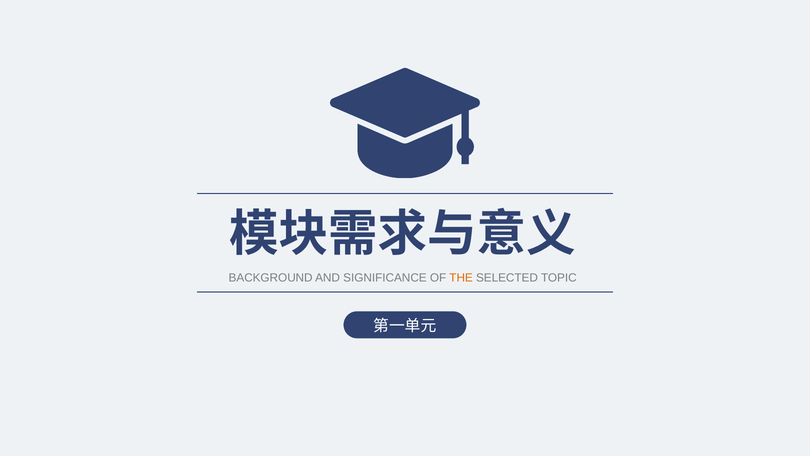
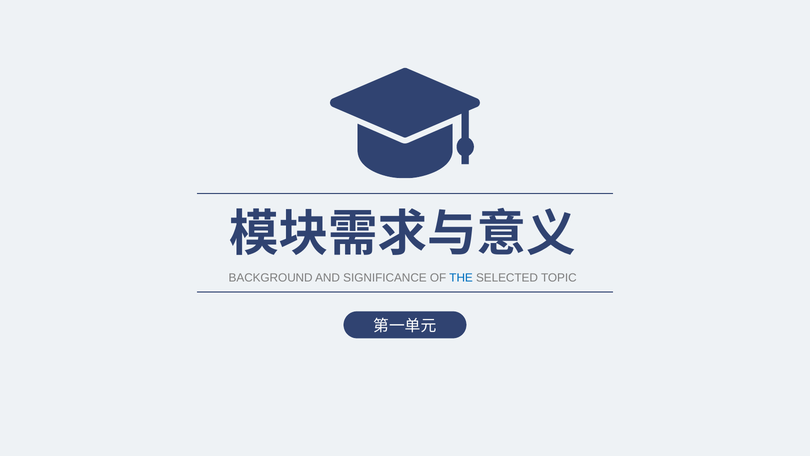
THE colour: orange -> blue
